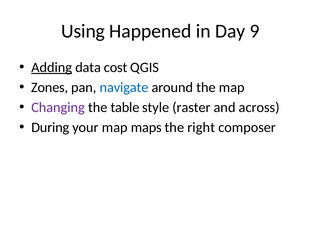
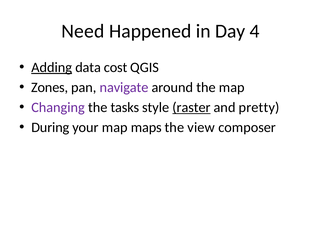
Using: Using -> Need
9: 9 -> 4
navigate colour: blue -> purple
table: table -> tasks
raster underline: none -> present
across: across -> pretty
right: right -> view
